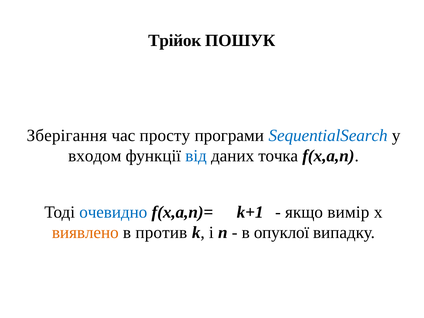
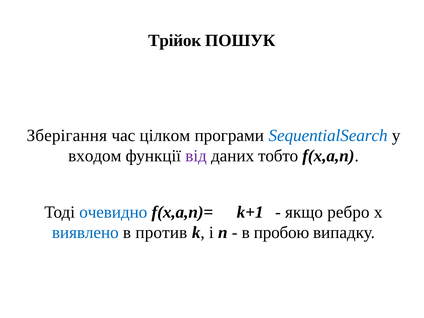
просту: просту -> цілком
від colour: blue -> purple
точка: точка -> тобто
вимір: вимір -> ребро
виявлено colour: orange -> blue
опуклої: опуклої -> пробою
